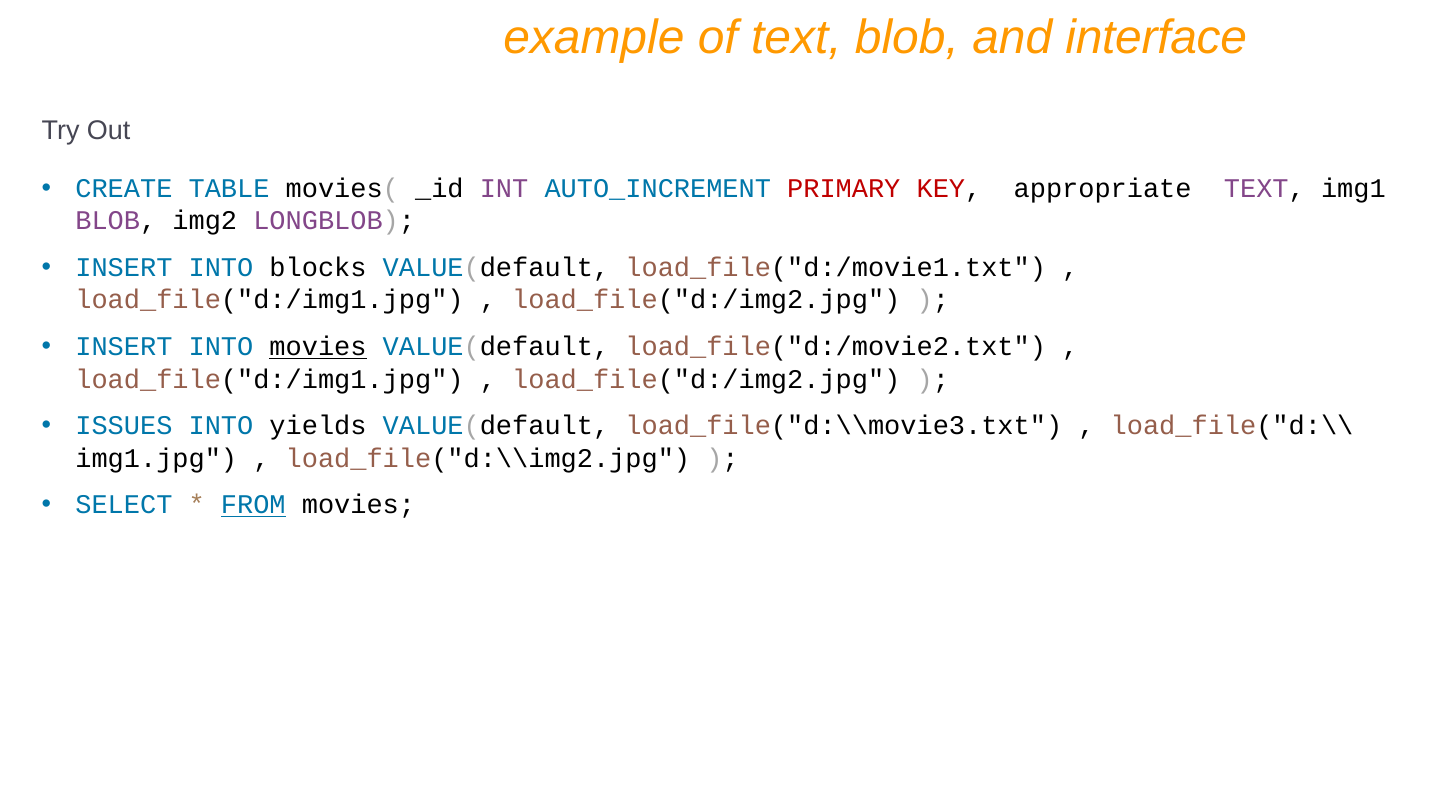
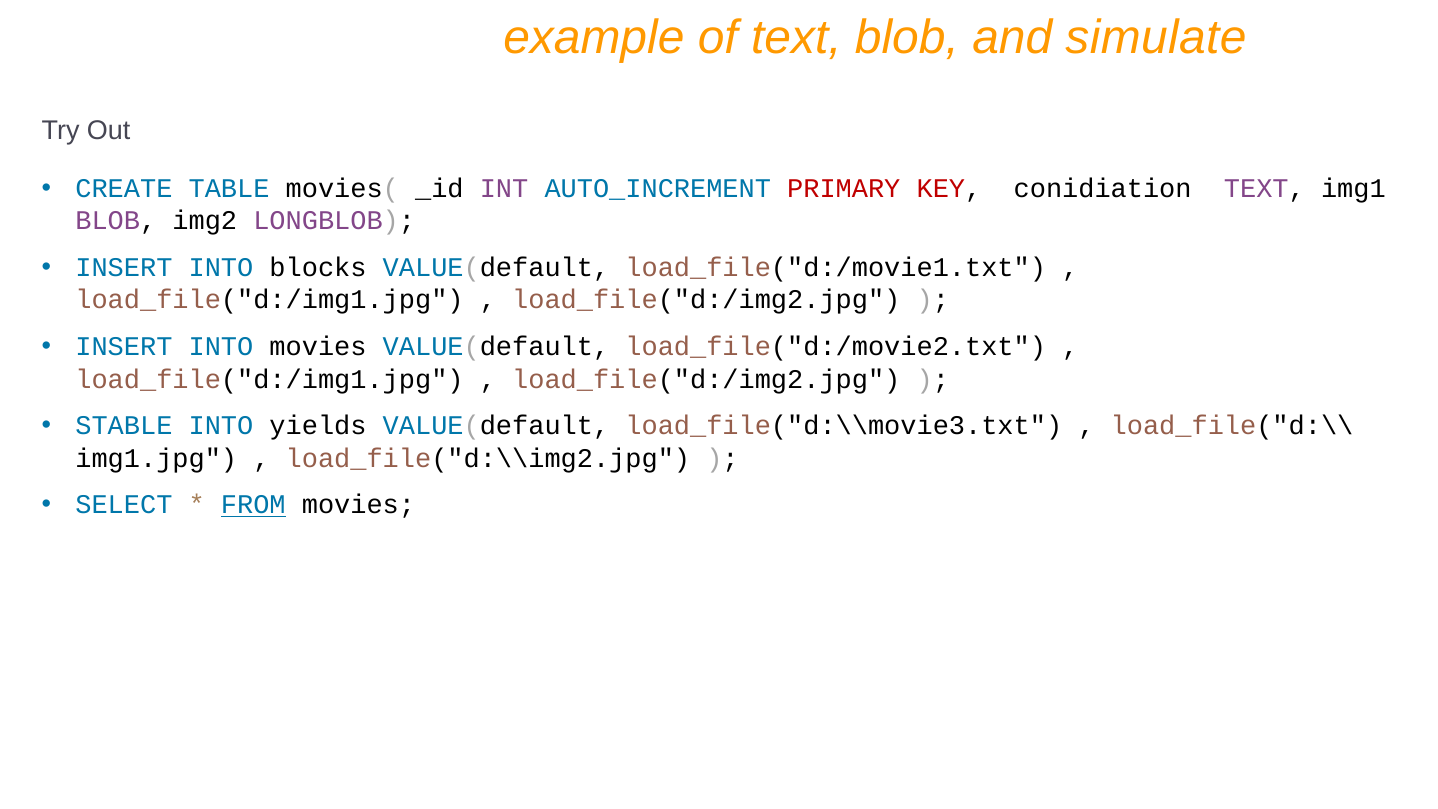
interface: interface -> simulate
appropriate: appropriate -> conidiation
movies at (318, 347) underline: present -> none
ISSUES: ISSUES -> STABLE
